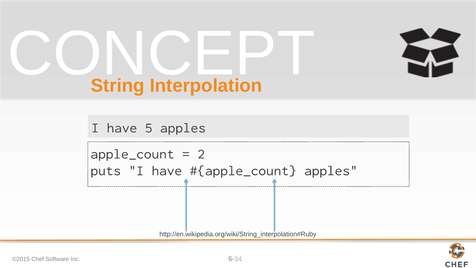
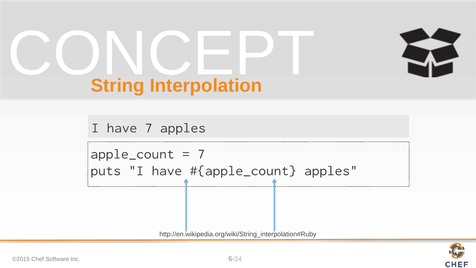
have 5: 5 -> 7
2 at (201, 154): 2 -> 7
